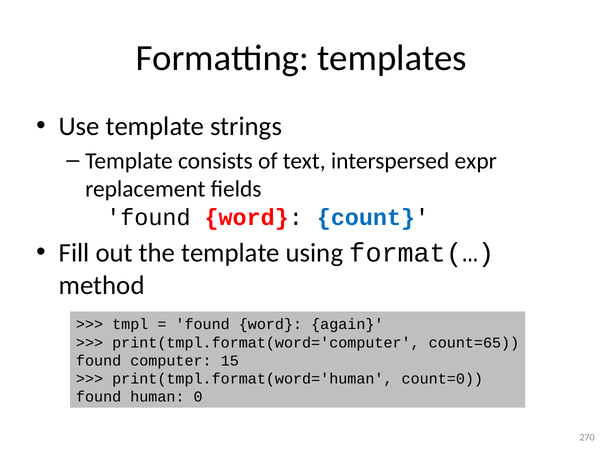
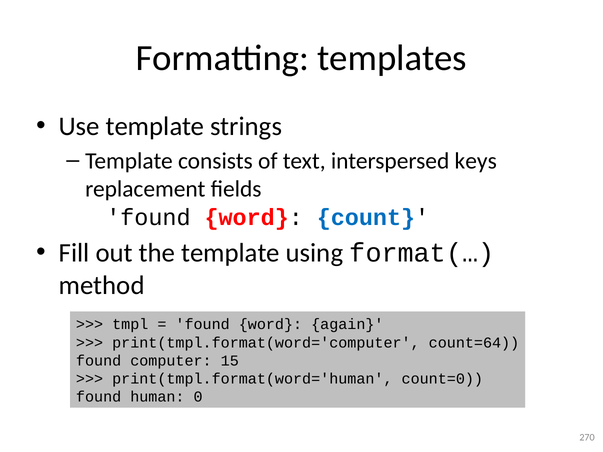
expr: expr -> keys
count=65: count=65 -> count=64
